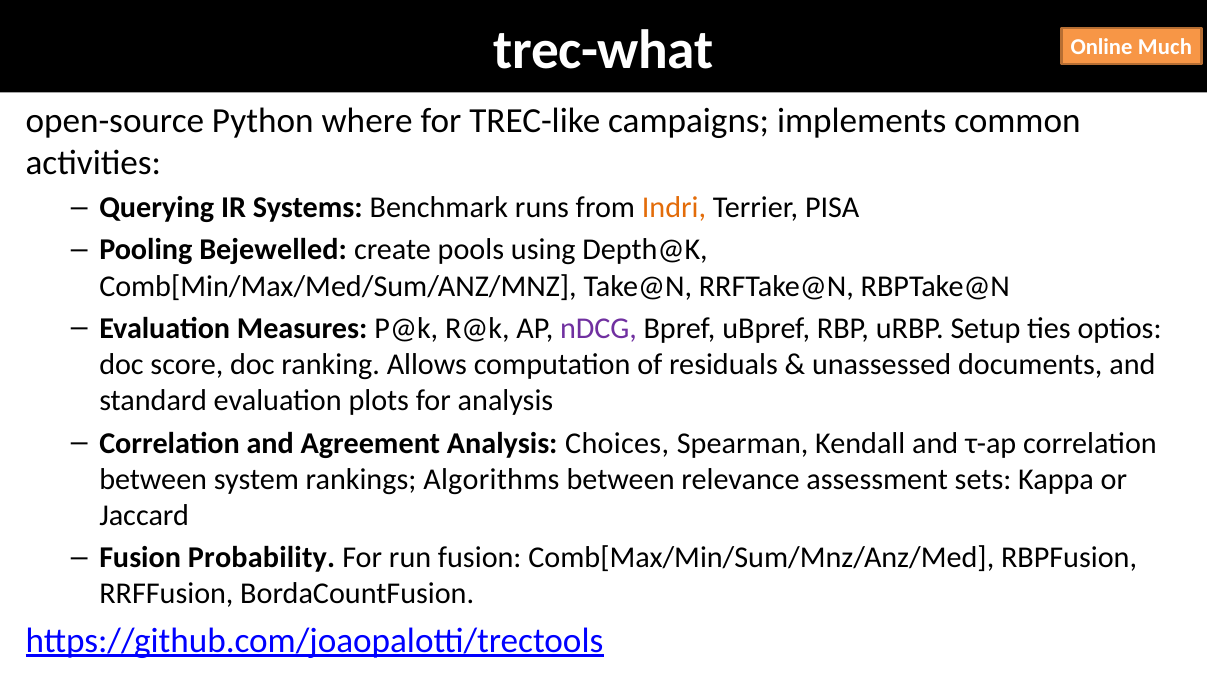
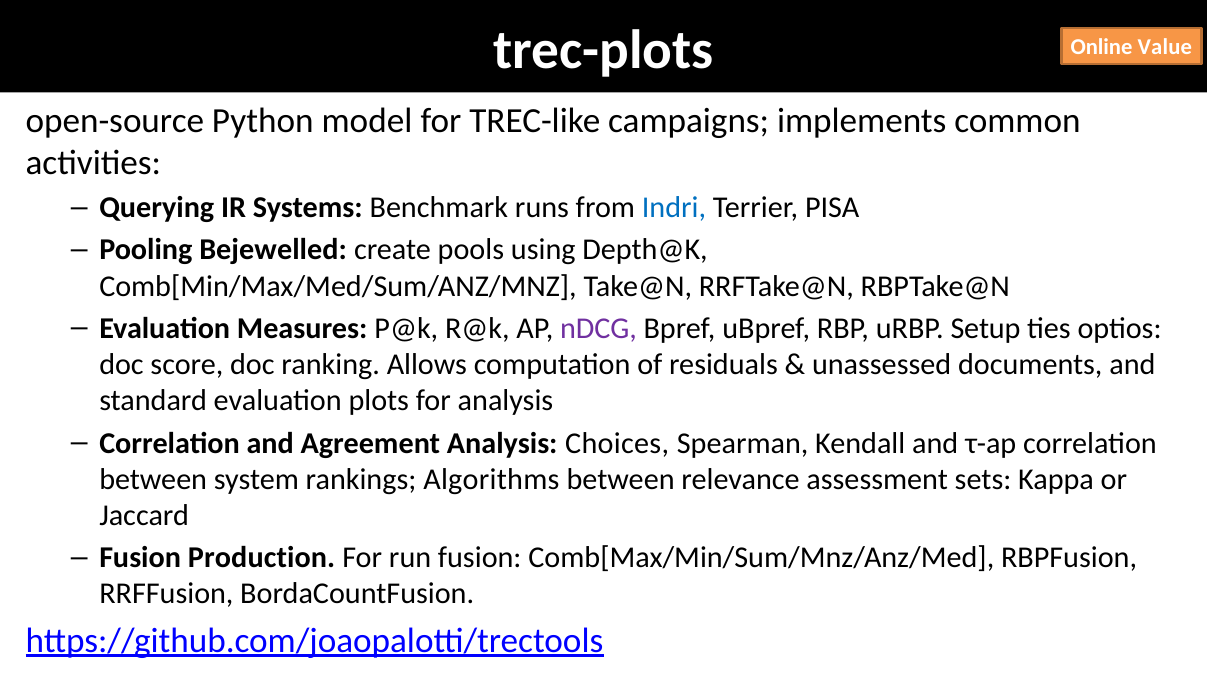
trec-what: trec-what -> trec-plots
Much: Much -> Value
where: where -> model
Indri colour: orange -> blue
Probability: Probability -> Production
